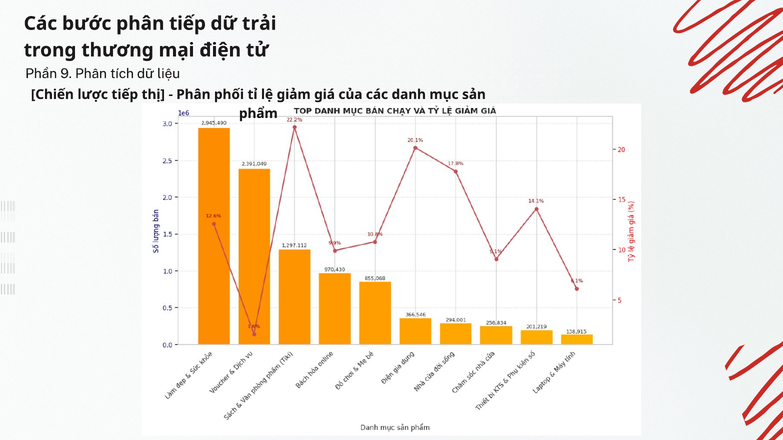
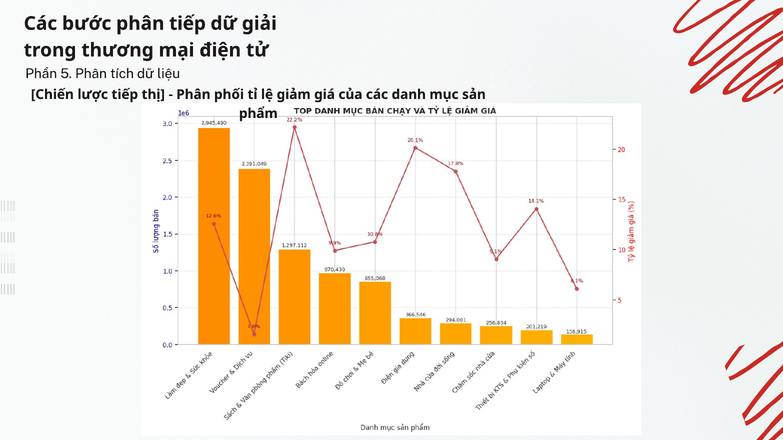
trải: trải -> giải
9: 9 -> 5
